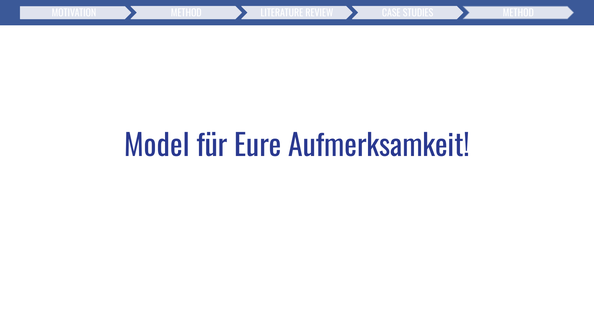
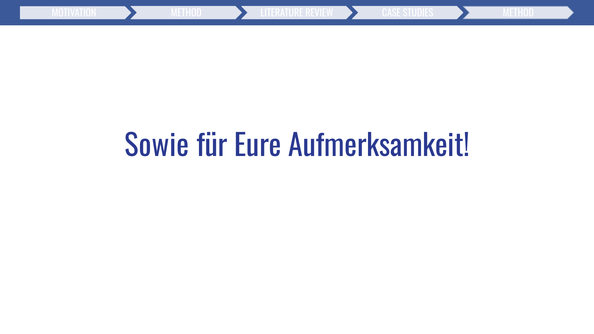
Model: Model -> Sowie
